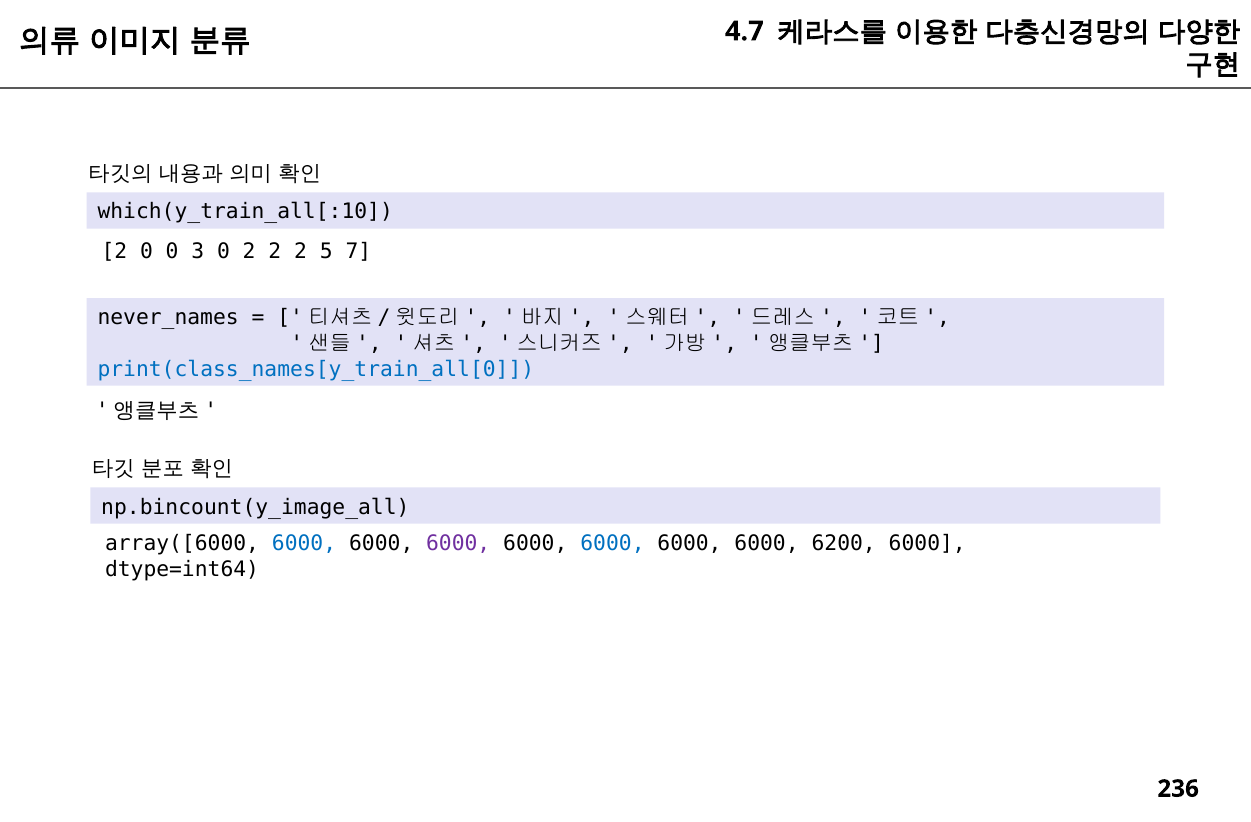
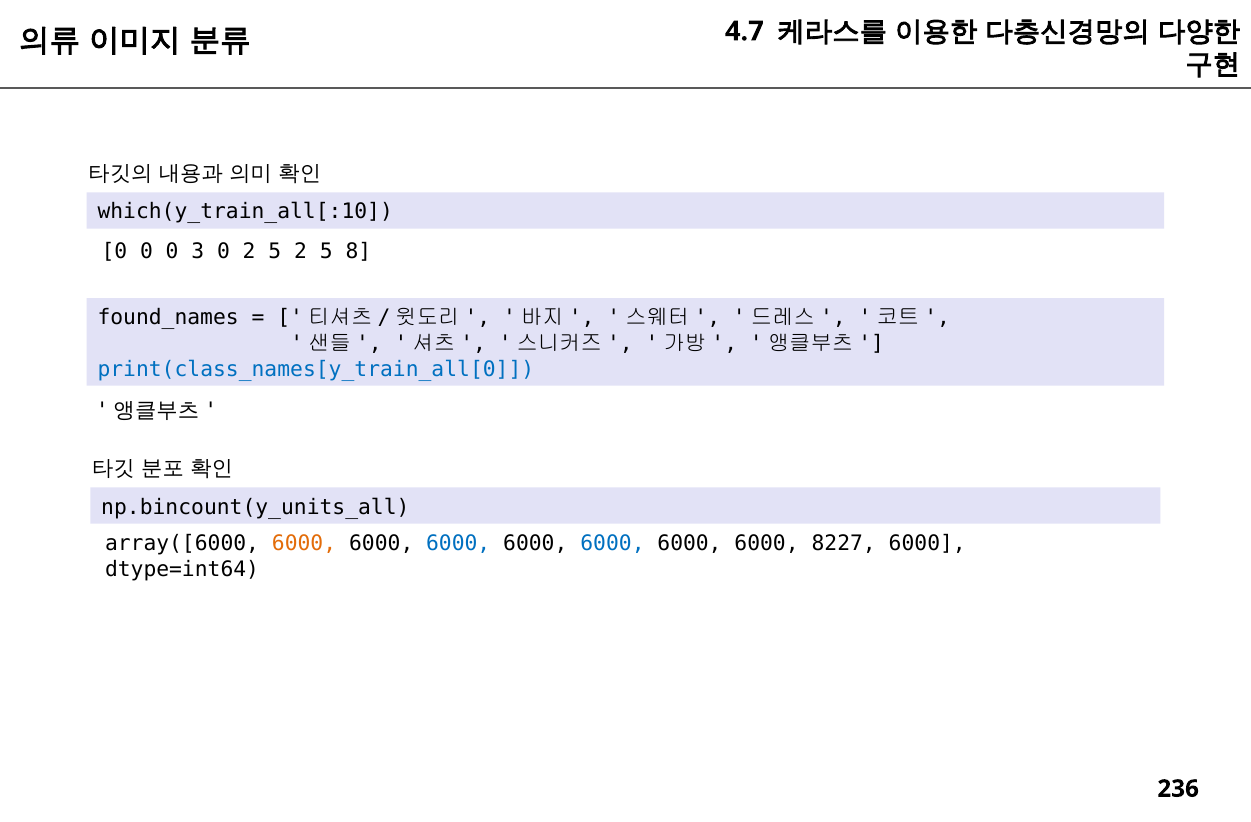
2 at (114, 252): 2 -> 0
0 2 2: 2 -> 5
7: 7 -> 8
never_names: never_names -> found_names
np.bincount(y_image_all: np.bincount(y_image_all -> np.bincount(y_units_all
6000 at (304, 543) colour: blue -> orange
6000 at (458, 543) colour: purple -> blue
6200: 6200 -> 8227
